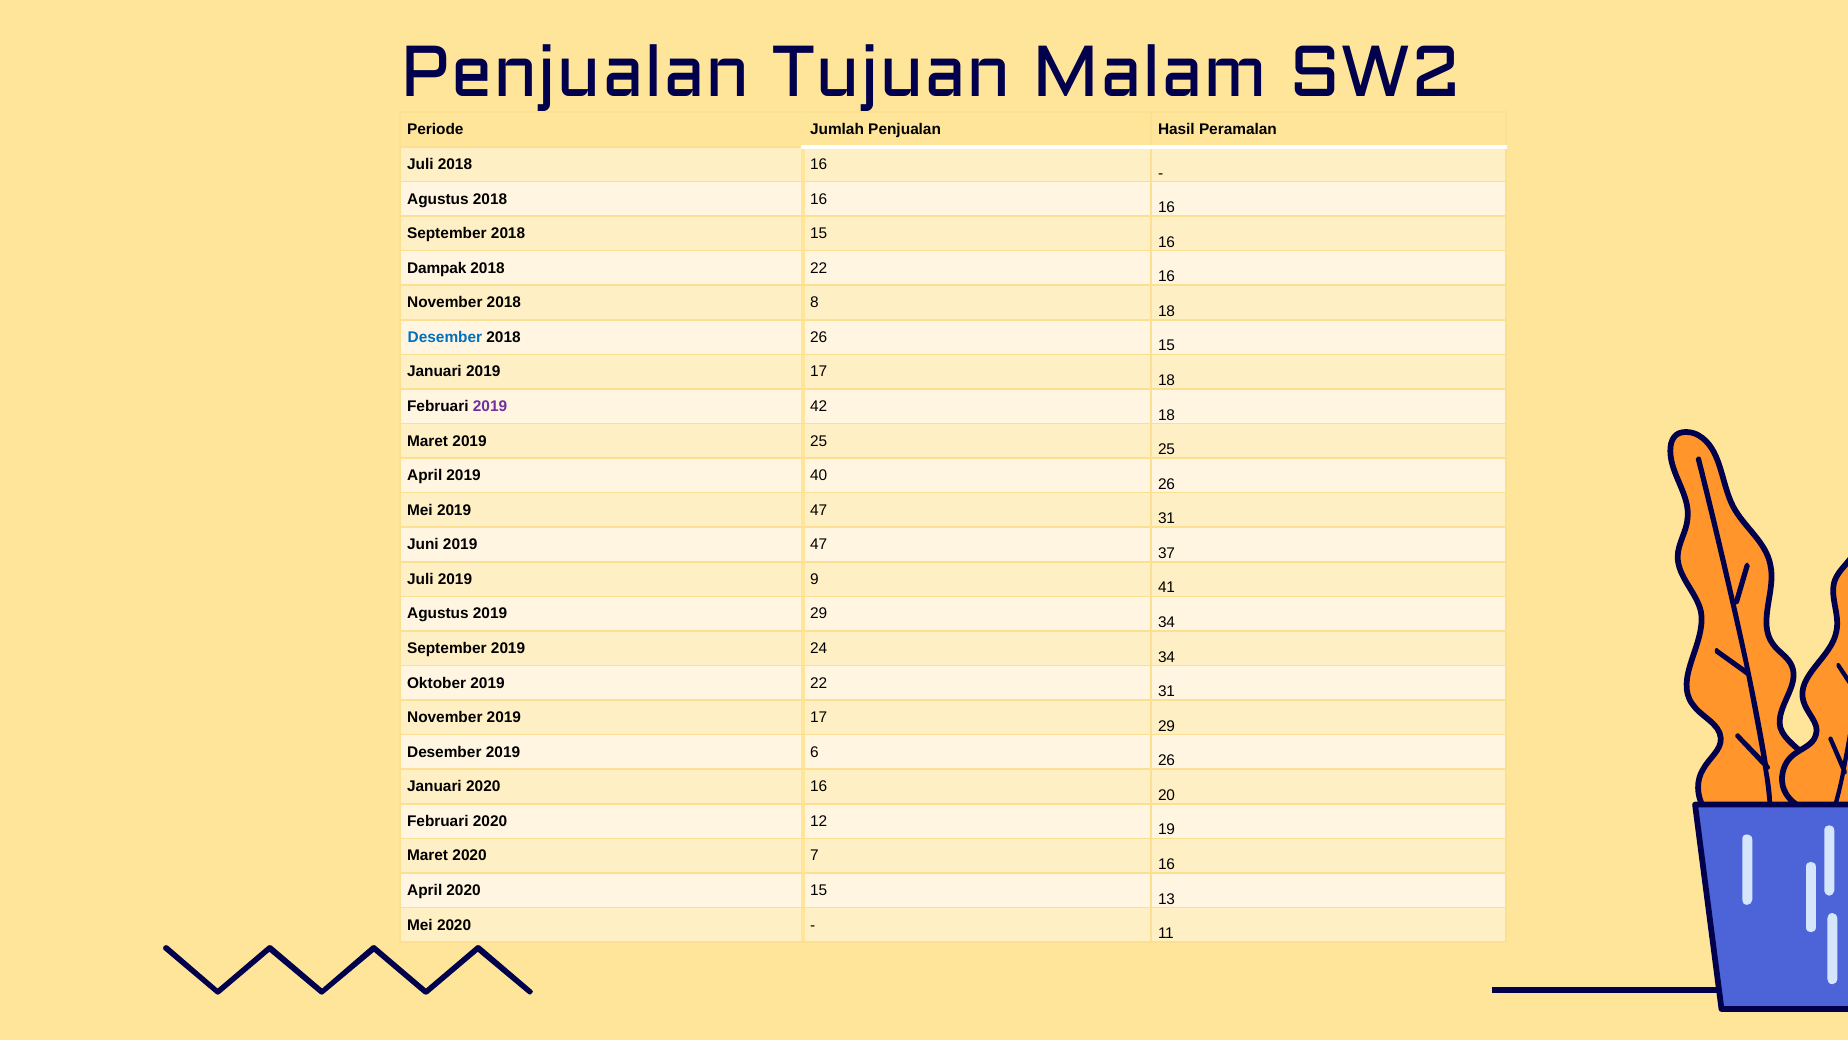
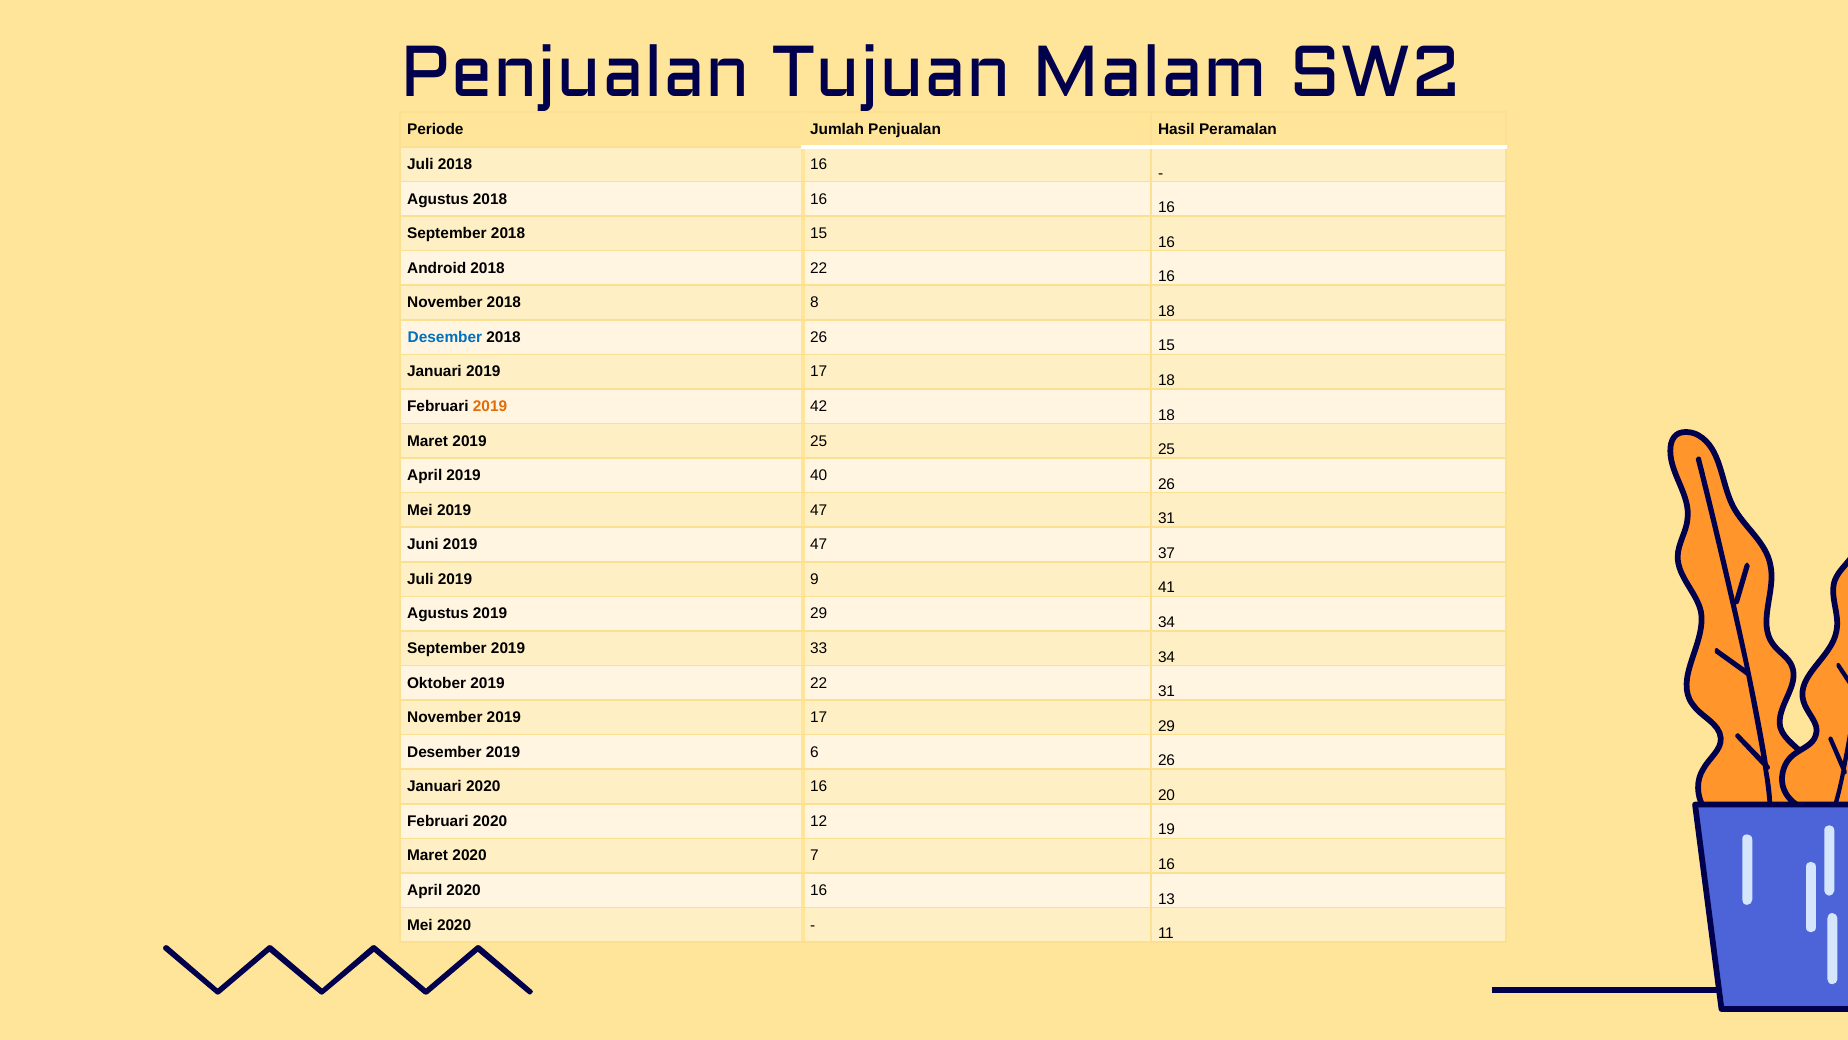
Dampak: Dampak -> Android
2019 at (490, 406) colour: purple -> orange
24: 24 -> 33
April 2020 15: 15 -> 16
